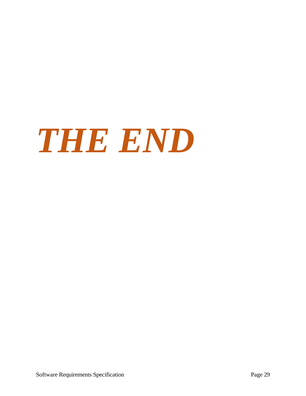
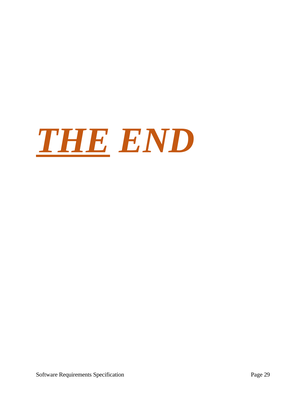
THE underline: none -> present
